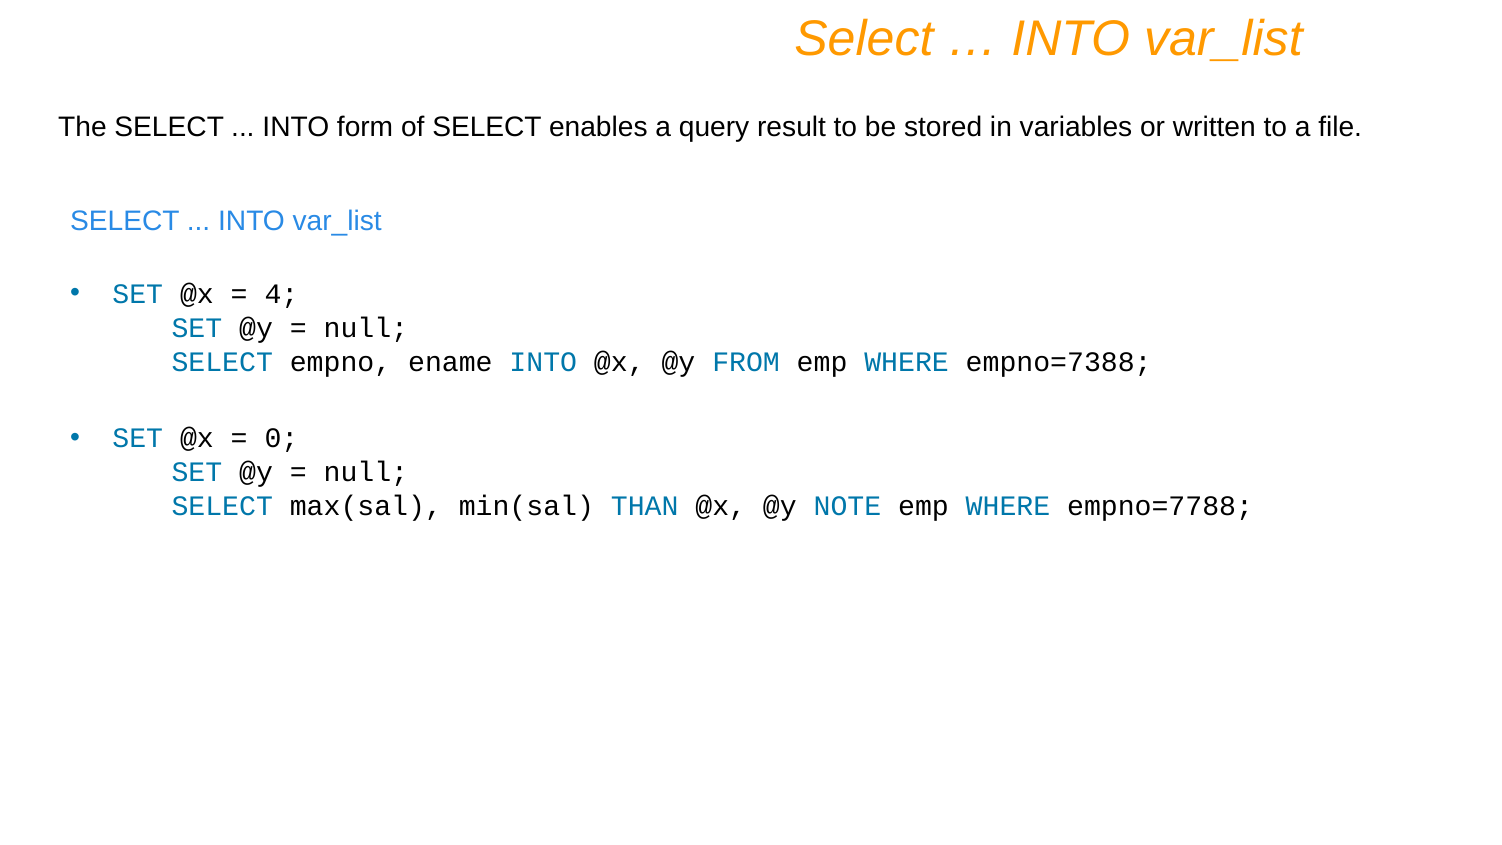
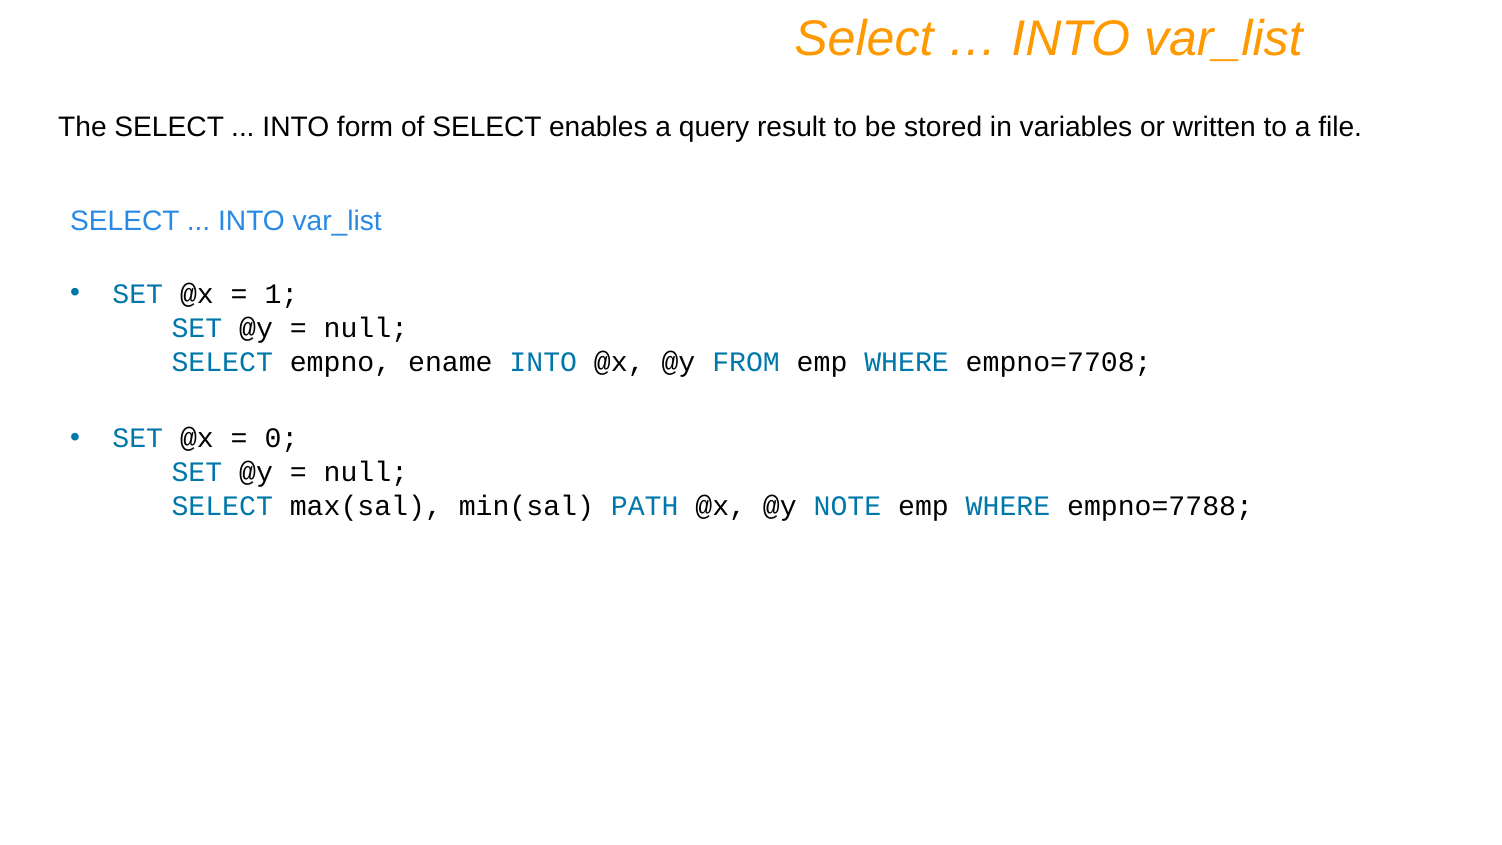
4: 4 -> 1
empno=7388: empno=7388 -> empno=7708
THAN: THAN -> PATH
